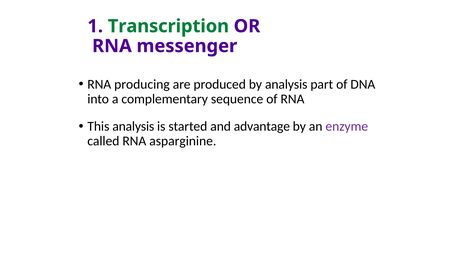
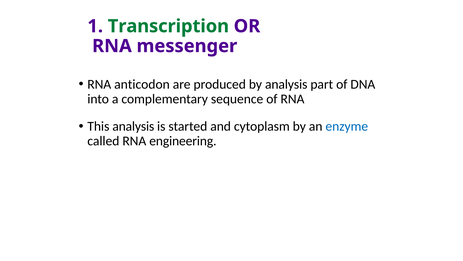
producing: producing -> anticodon
advantage: advantage -> cytoplasm
enzyme colour: purple -> blue
asparginine: asparginine -> engineering
